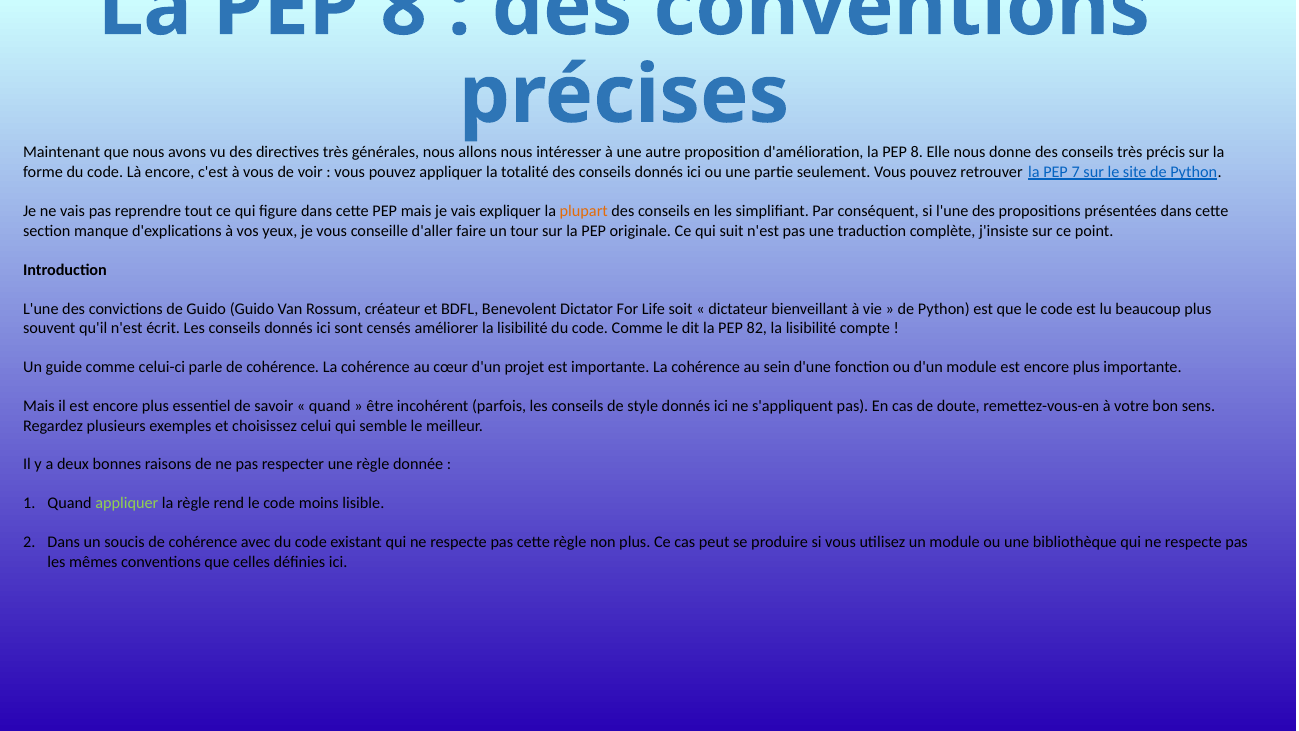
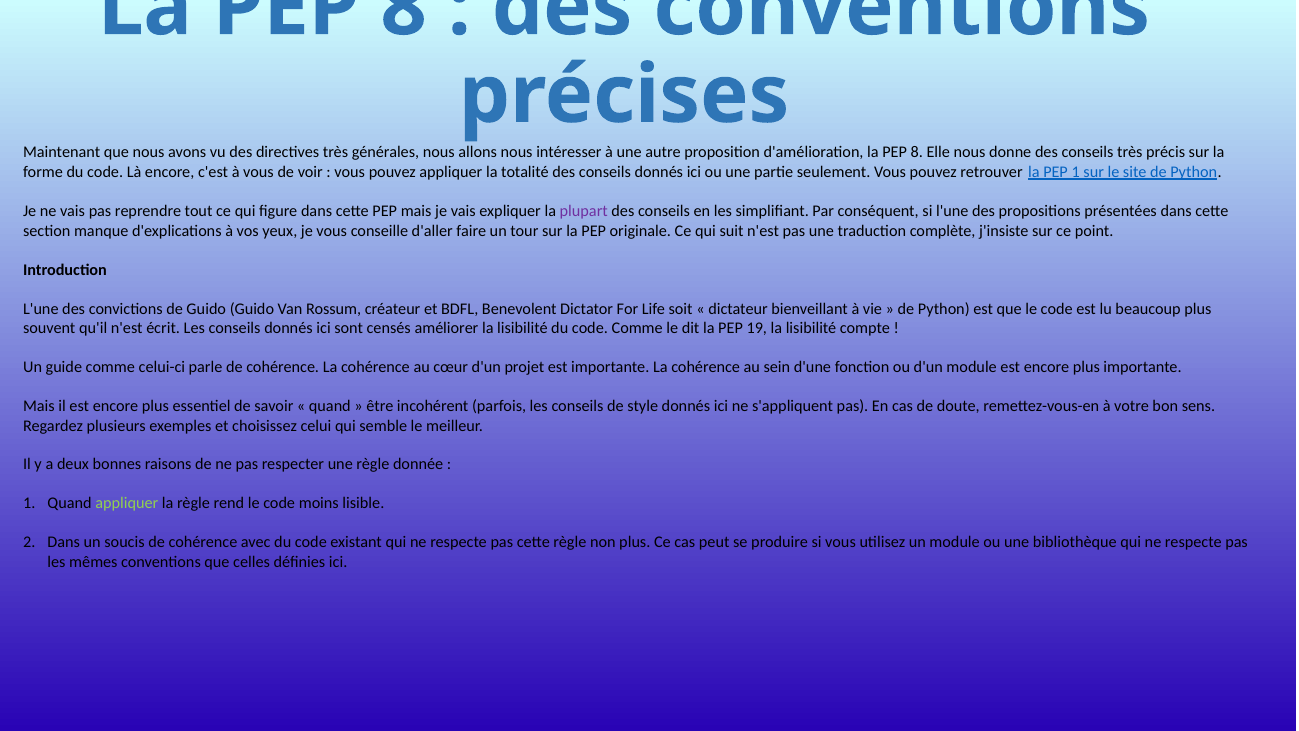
PEP 7: 7 -> 1
plupart colour: orange -> purple
82: 82 -> 19
